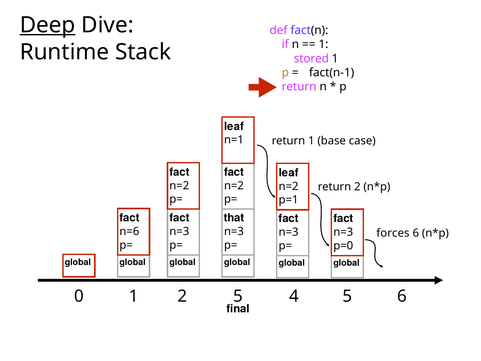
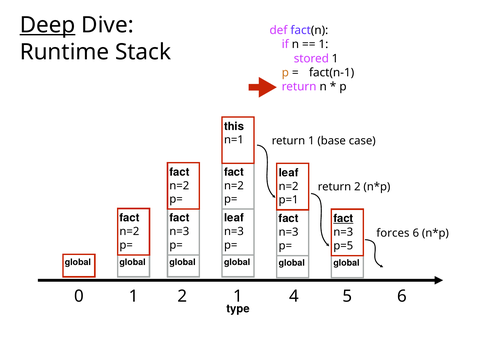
leaf at (234, 126): leaf -> this
that at (234, 218): that -> leaf
fact at (343, 218) underline: none -> present
n=6 at (129, 231): n=6 -> n=2
p=0: p=0 -> p=5
2 5: 5 -> 1
final: final -> type
